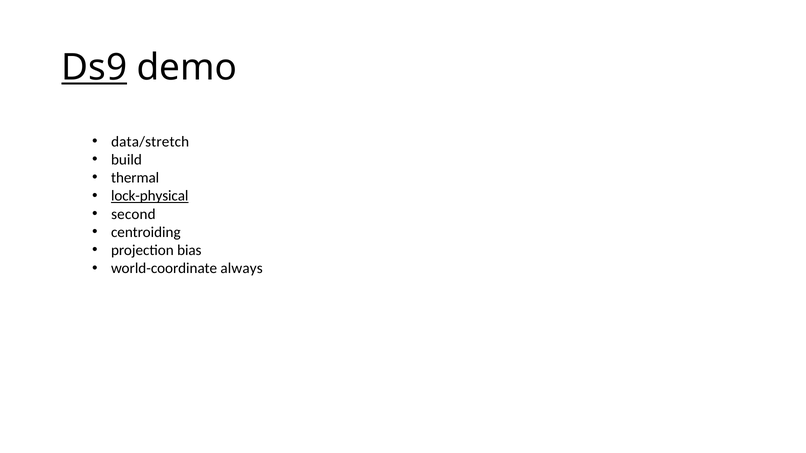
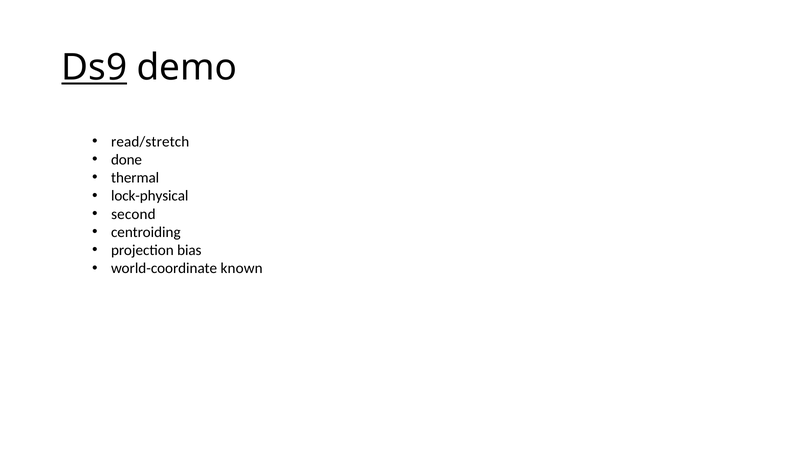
data/stretch: data/stretch -> read/stretch
build: build -> done
lock-physical underline: present -> none
always: always -> known
